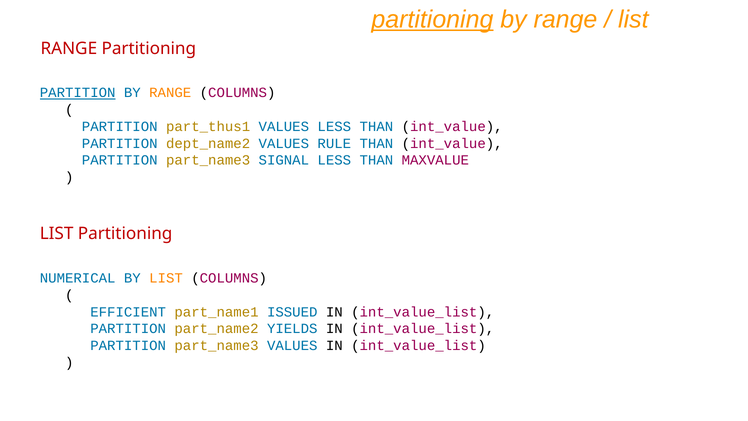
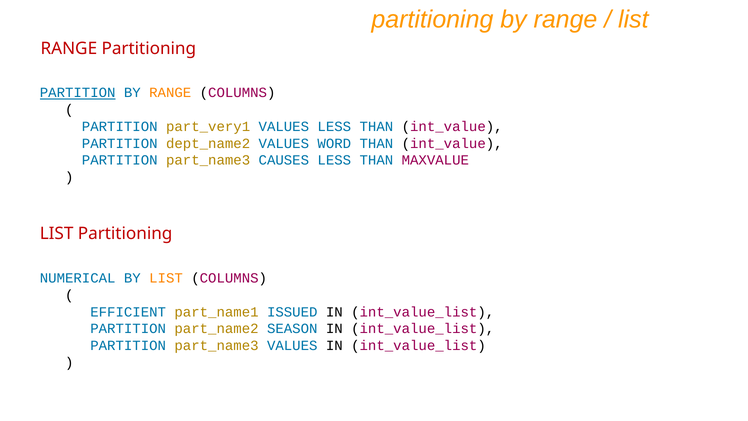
partitioning at (432, 19) underline: present -> none
part_thus1: part_thus1 -> part_very1
RULE: RULE -> WORD
SIGNAL: SIGNAL -> CAUSES
YIELDS: YIELDS -> SEASON
